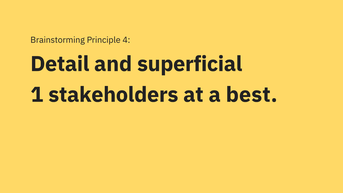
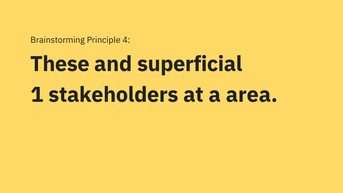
Detail: Detail -> These
best: best -> area
